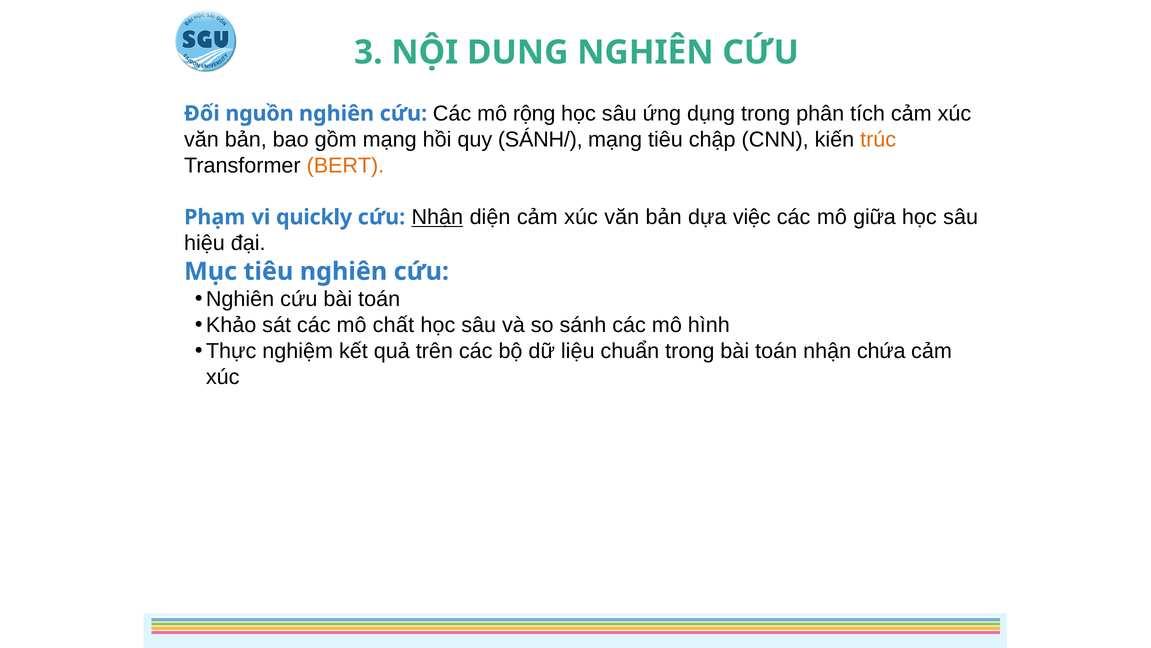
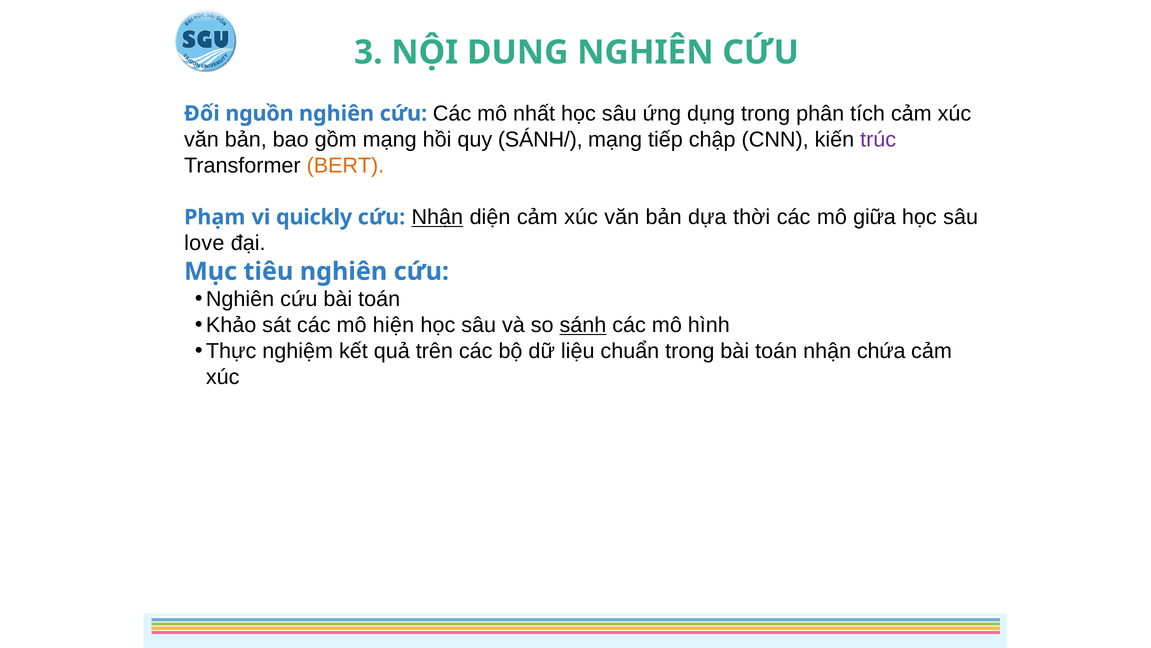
rộng: rộng -> nhất
mạng tiêu: tiêu -> tiếp
trúc colour: orange -> purple
việc: việc -> thời
hiệu: hiệu -> love
chất: chất -> hiện
sánh underline: none -> present
